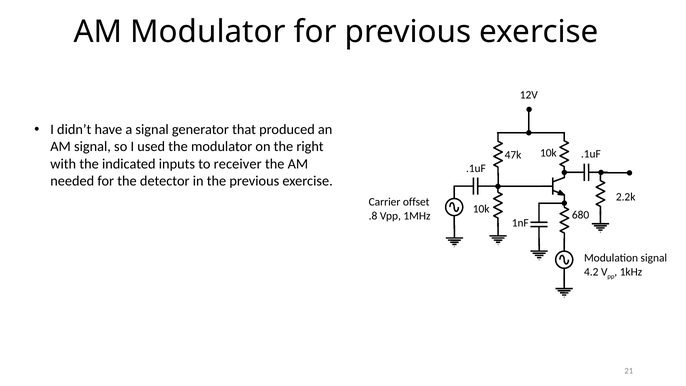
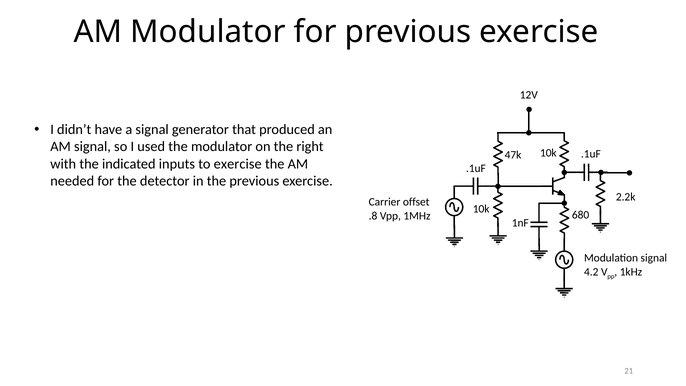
to receiver: receiver -> exercise
